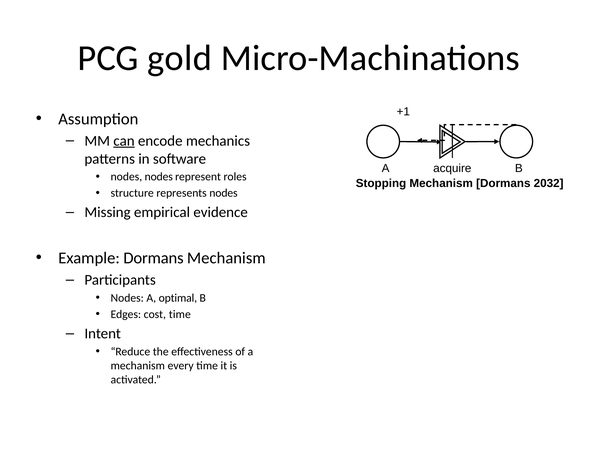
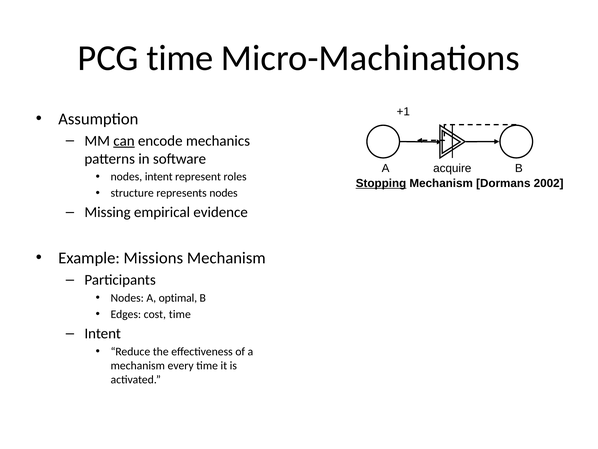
PCG gold: gold -> time
nodes nodes: nodes -> intent
Stopping underline: none -> present
2032: 2032 -> 2002
Example Dormans: Dormans -> Missions
